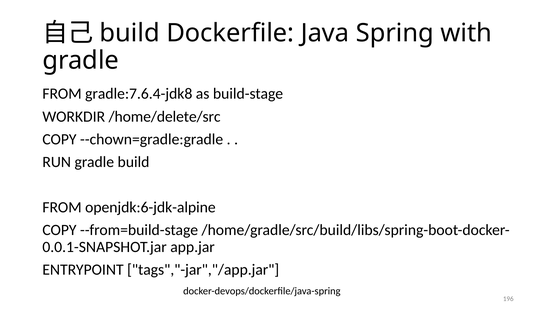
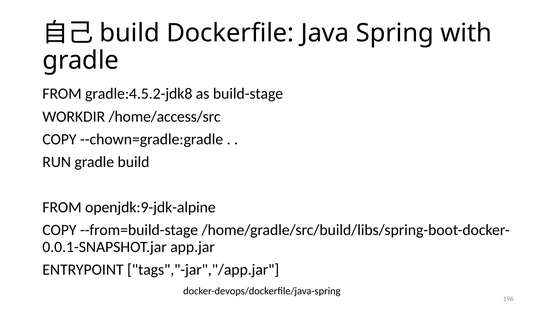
gradle:7.6.4-jdk8: gradle:7.6.4-jdk8 -> gradle:4.5.2-jdk8
/home/delete/src: /home/delete/src -> /home/access/src
openjdk:6-jdk-alpine: openjdk:6-jdk-alpine -> openjdk:9-jdk-alpine
